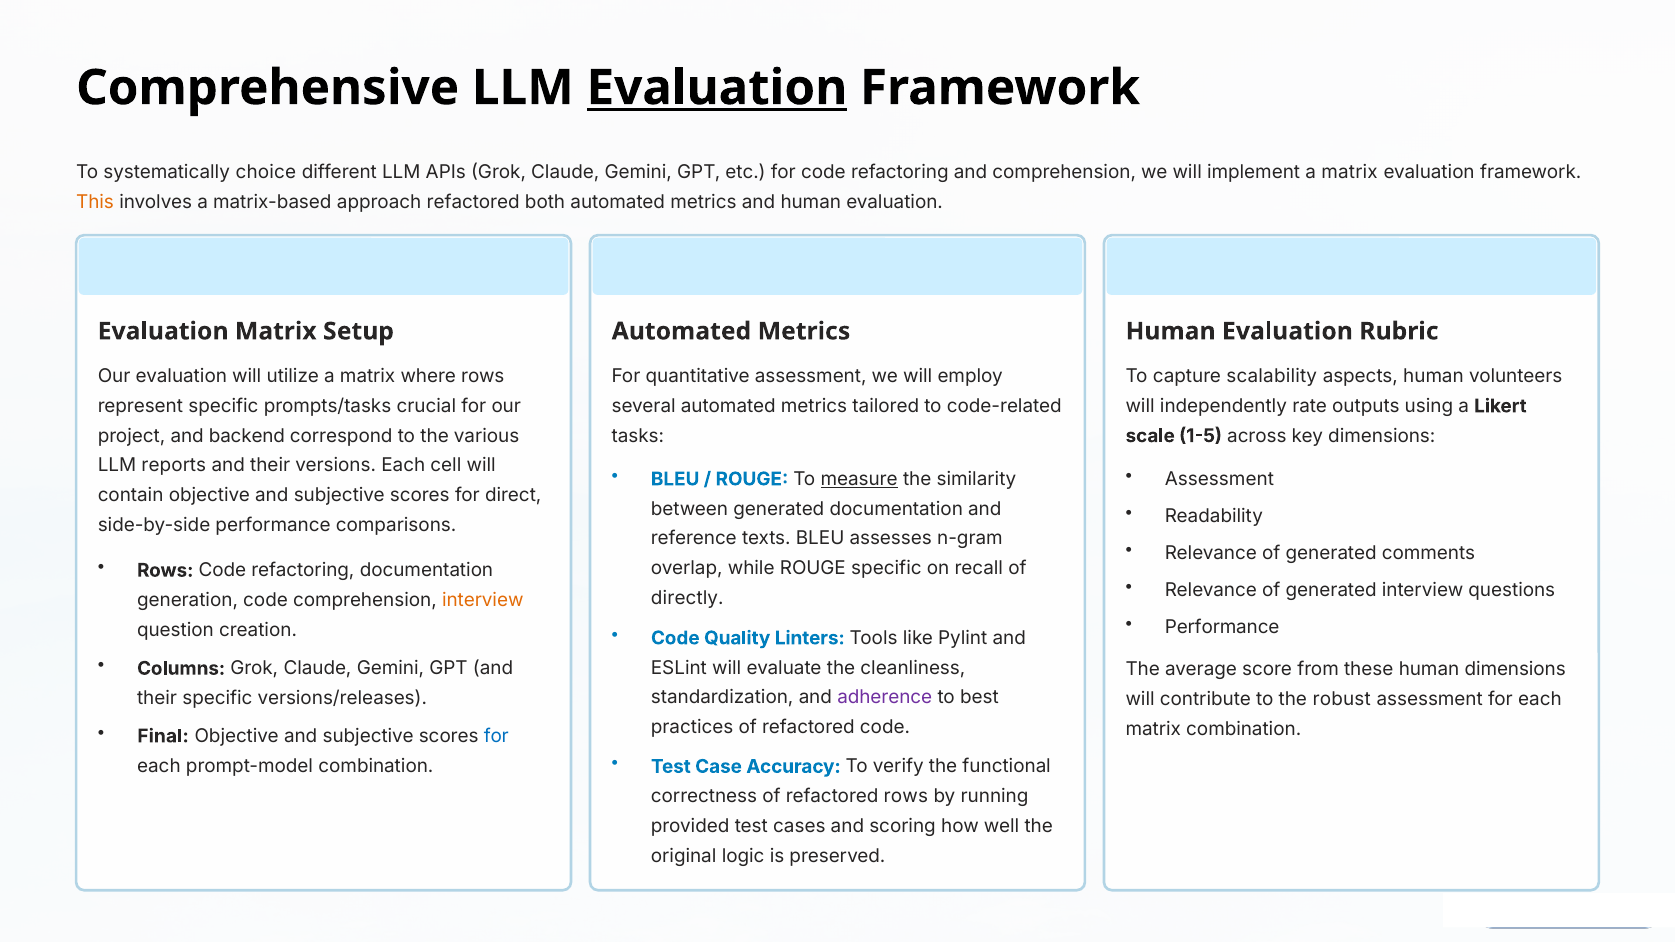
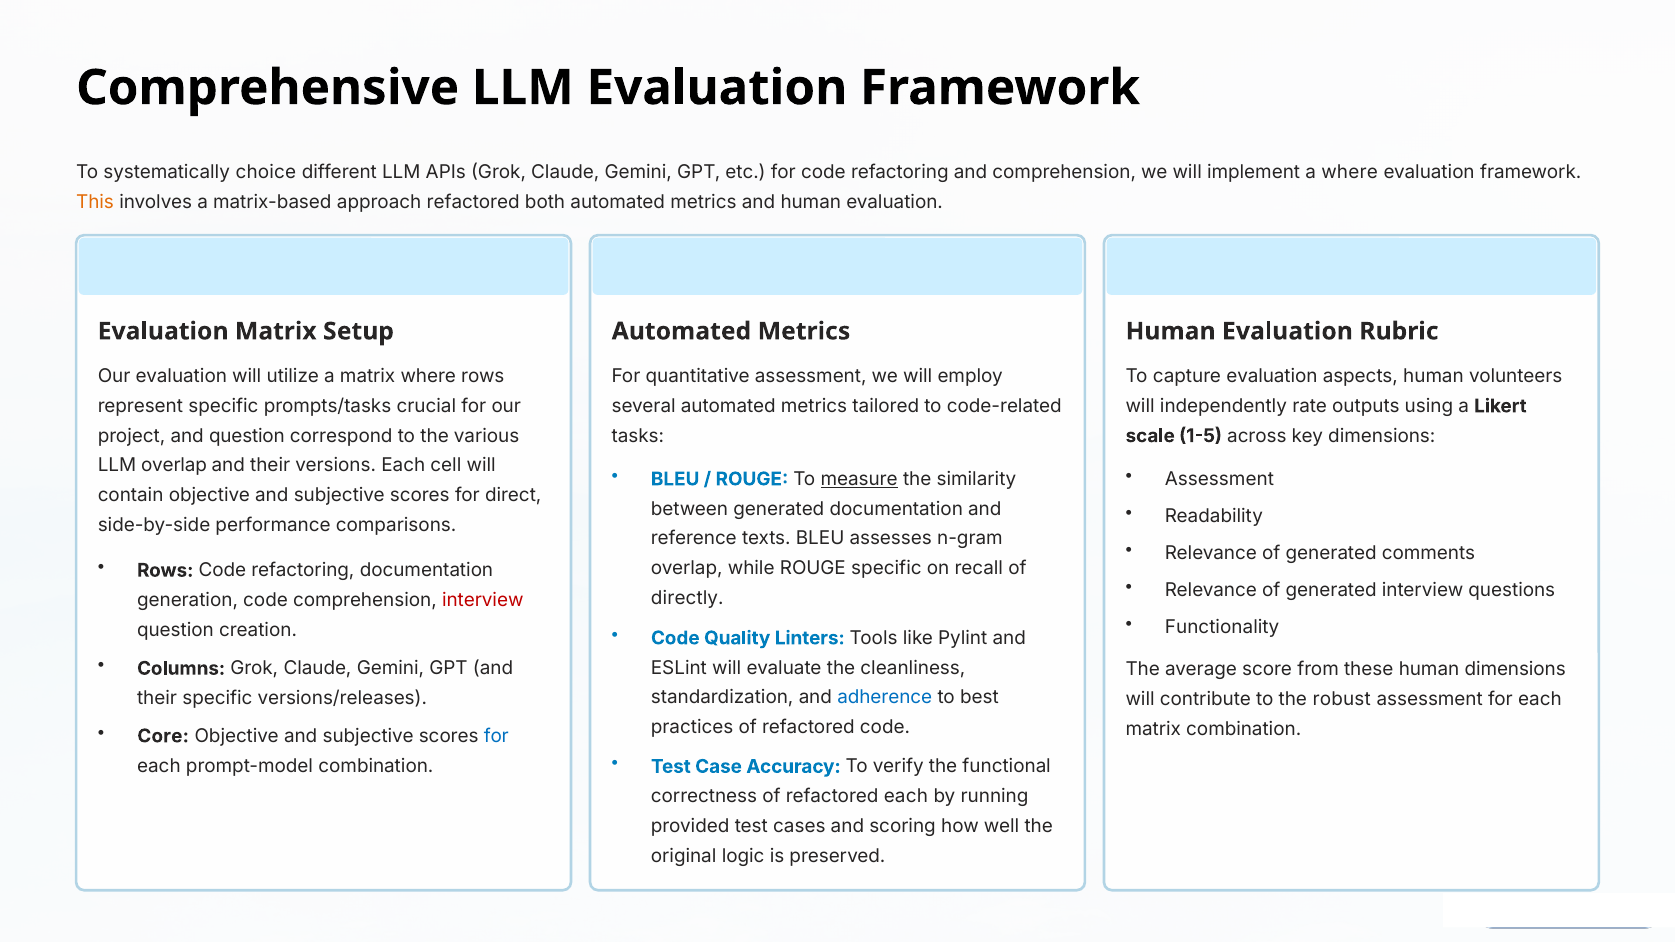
Evaluation at (717, 88) underline: present -> none
implement a matrix: matrix -> where
capture scalability: scalability -> evaluation
and backend: backend -> question
LLM reports: reports -> overlap
interview at (483, 600) colour: orange -> red
Performance at (1222, 628): Performance -> Functionality
adherence colour: purple -> blue
Final: Final -> Core
refactored rows: rows -> each
